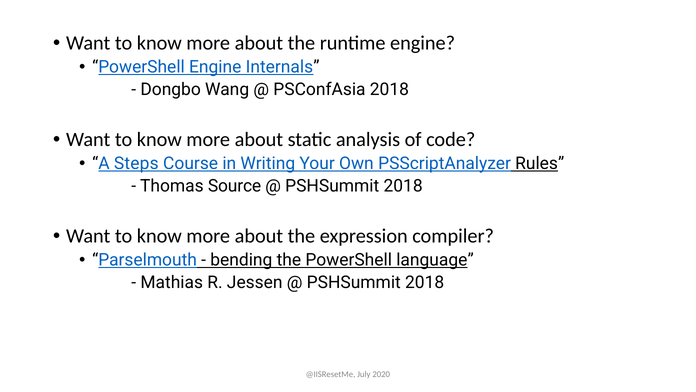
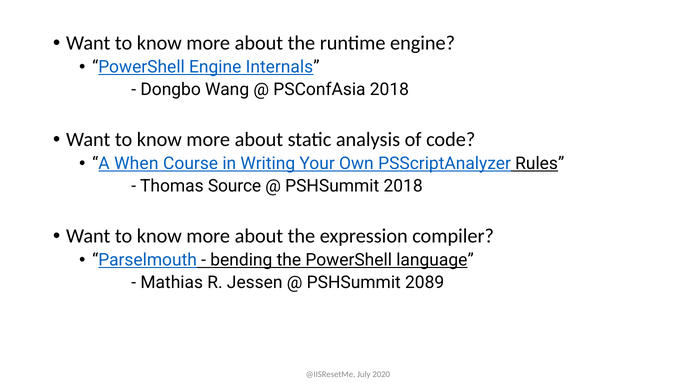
Steps: Steps -> When
2018 at (425, 282): 2018 -> 2089
